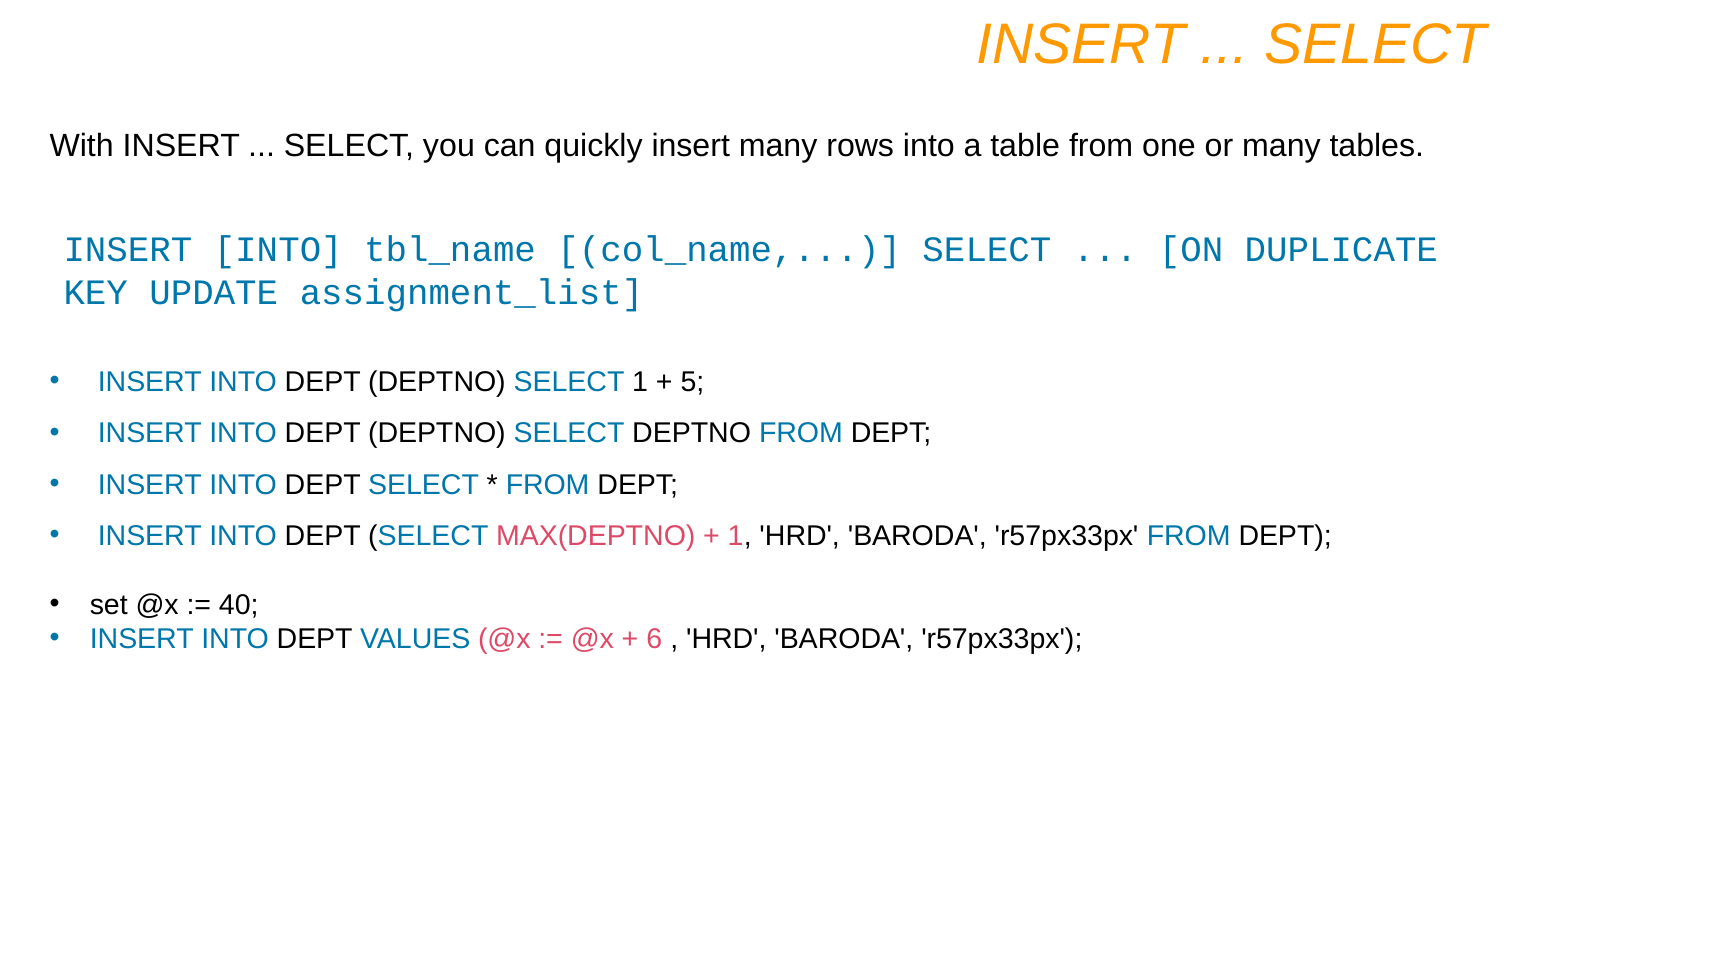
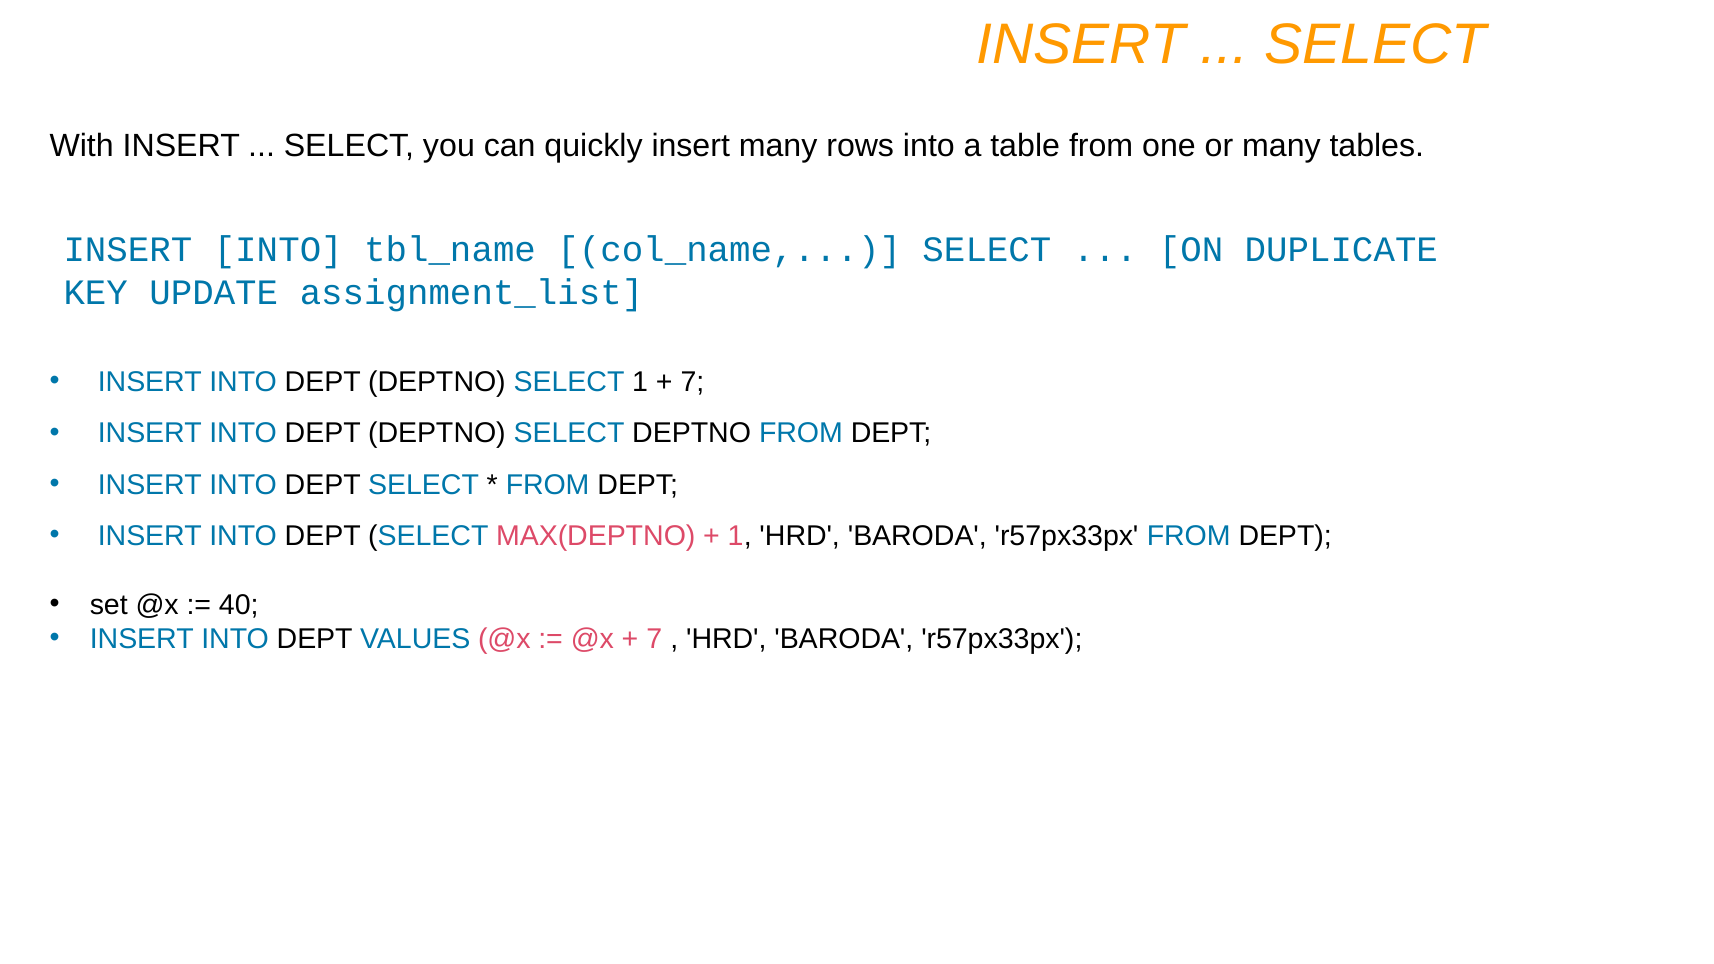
5 at (692, 382): 5 -> 7
6 at (654, 639): 6 -> 7
